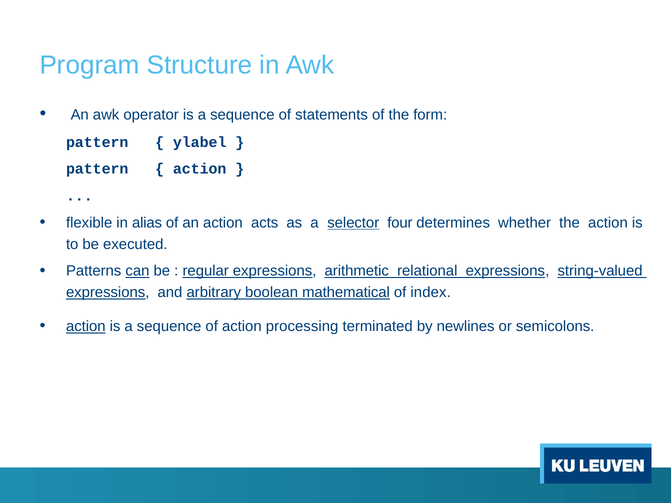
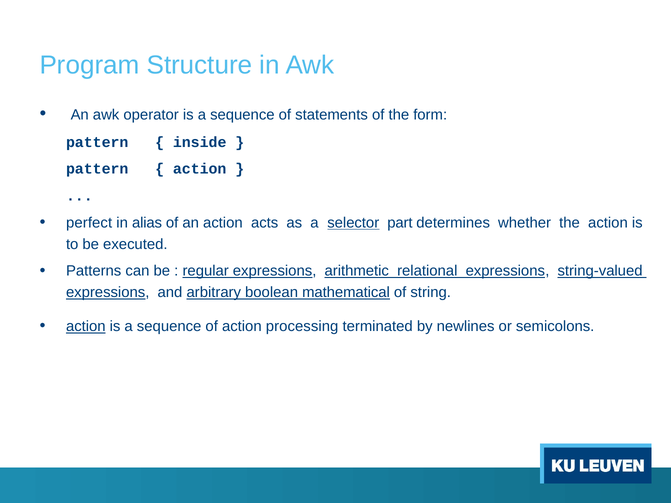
ylabel: ylabel -> inside
flexible: flexible -> perfect
four: four -> part
can underline: present -> none
index: index -> string
